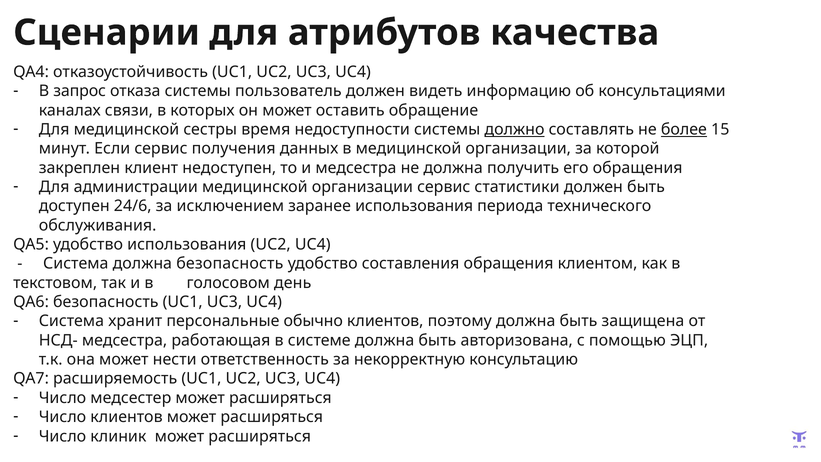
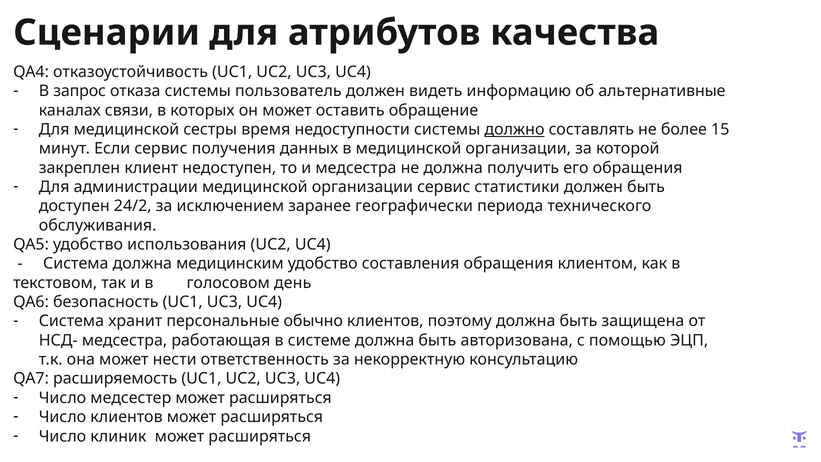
консультациями: консультациями -> альтернативные
более underline: present -> none
24/6: 24/6 -> 24/2
заранее использования: использования -> географически
должна безопасность: безопасность -> медицинским
